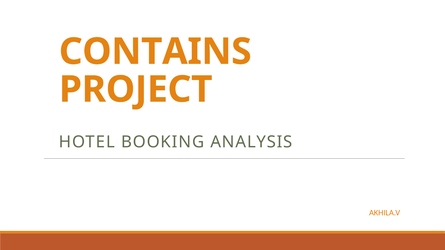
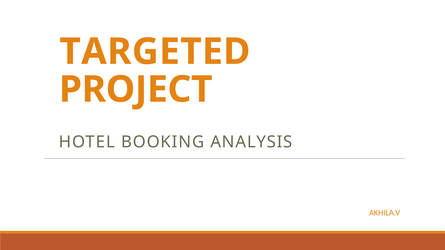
CONTAINS: CONTAINS -> TARGETED
